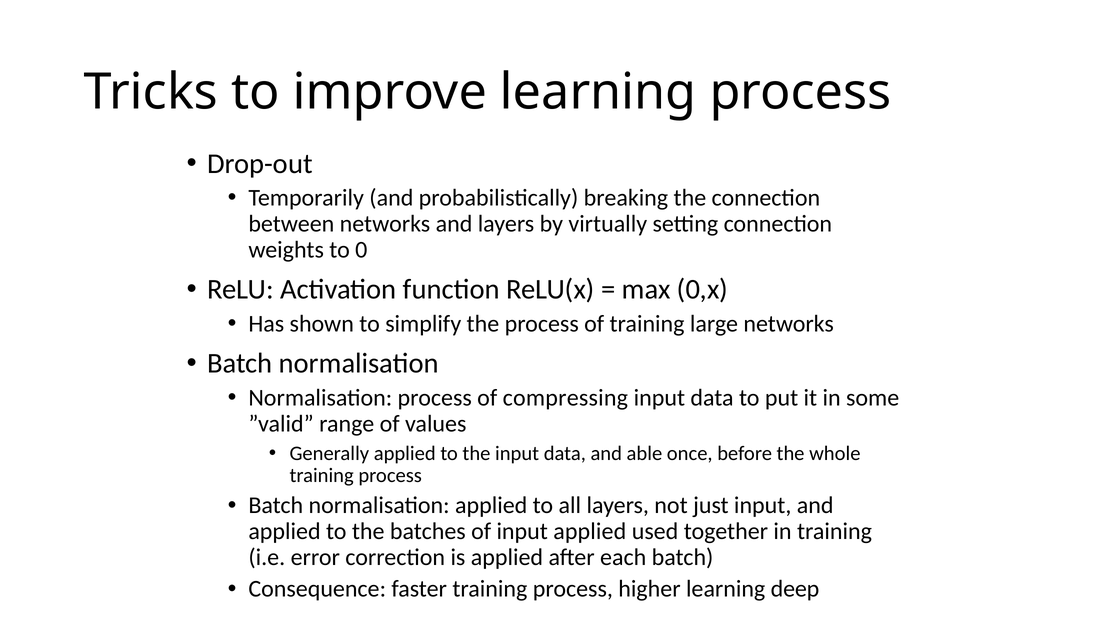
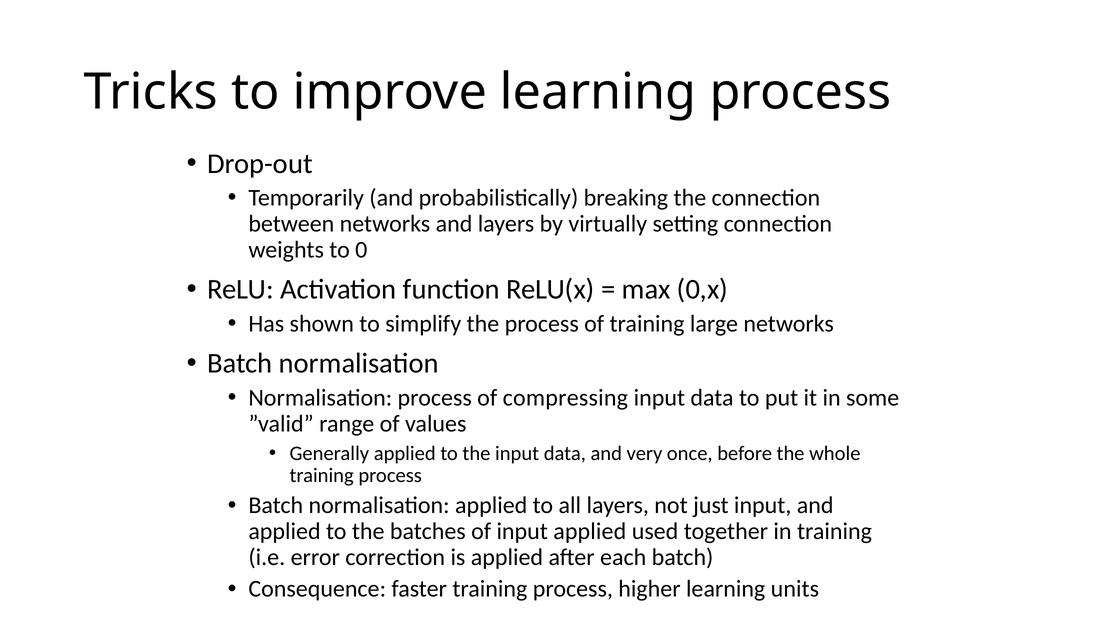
able: able -> very
deep: deep -> units
